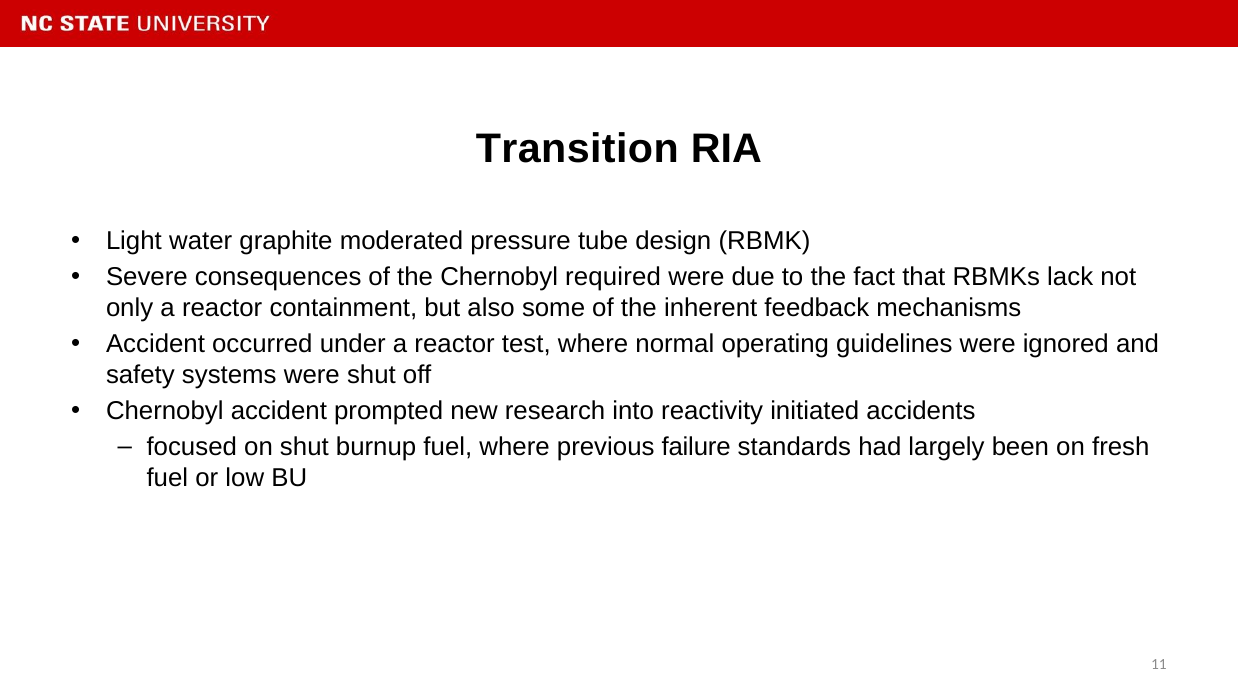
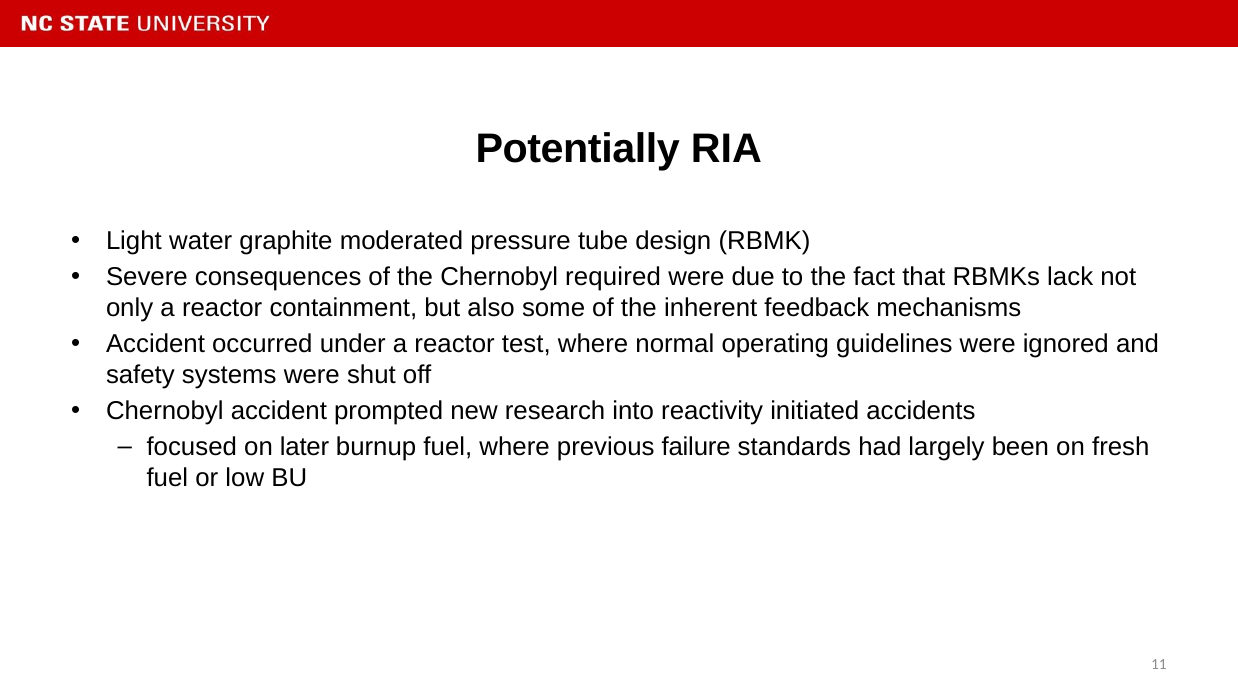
Transition: Transition -> Potentially
on shut: shut -> later
